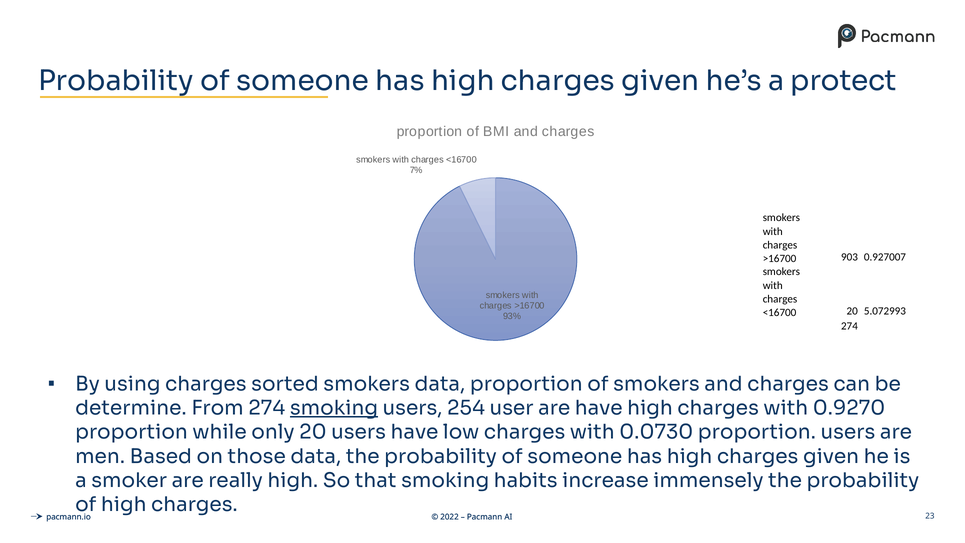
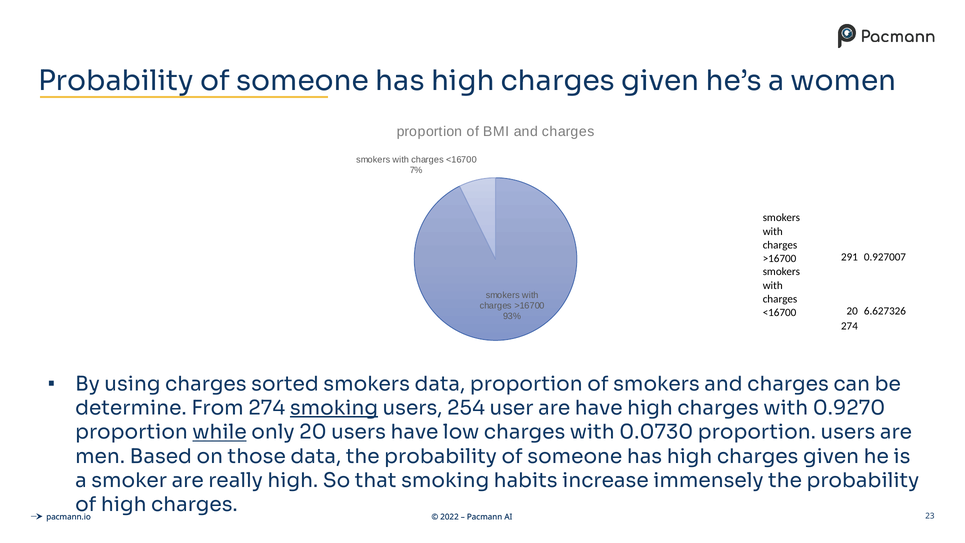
protect: protect -> women
903: 903 -> 291
5.072993: 5.072993 -> 6.627326
while underline: none -> present
